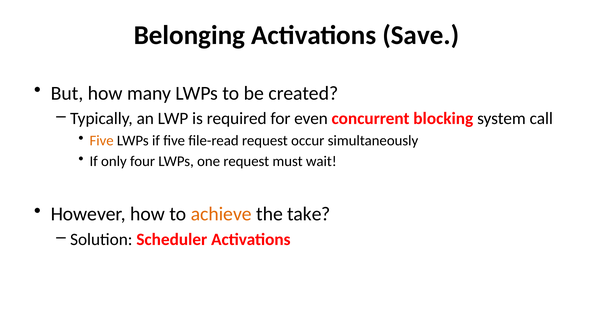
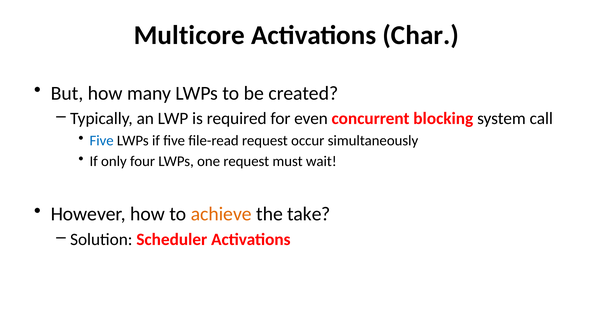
Belonging: Belonging -> Multicore
Save: Save -> Char
Five at (102, 141) colour: orange -> blue
